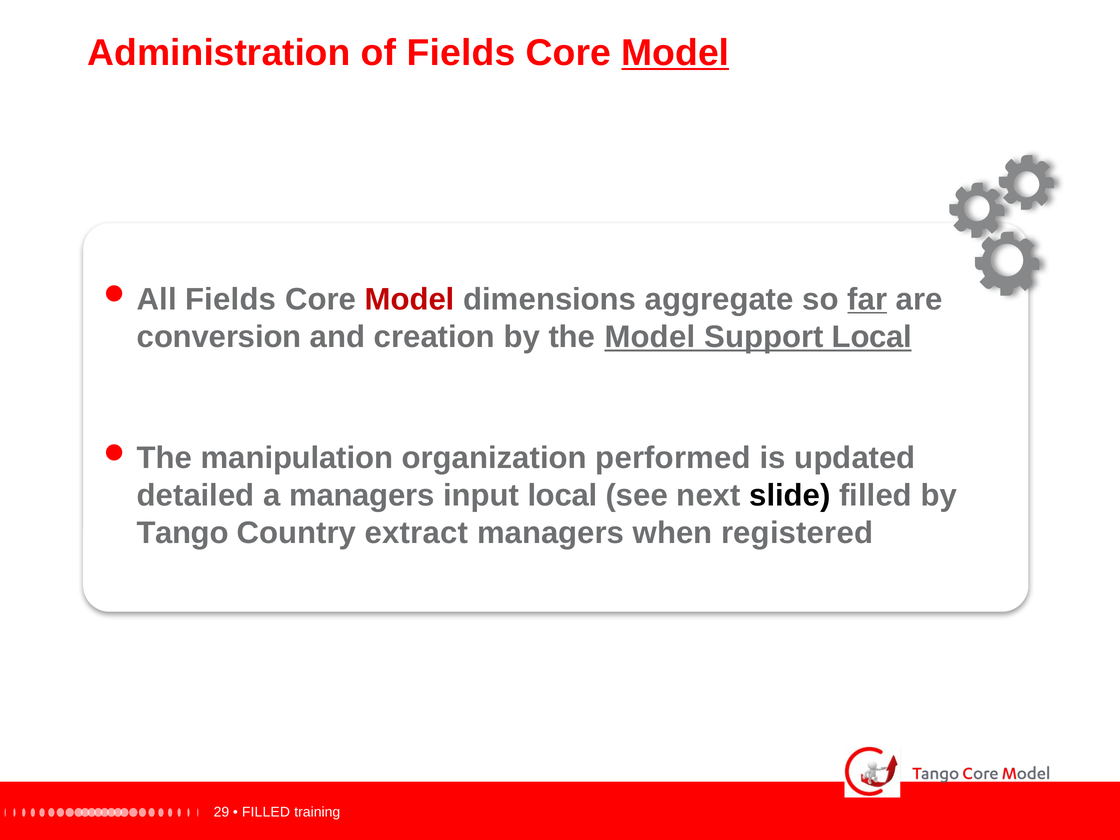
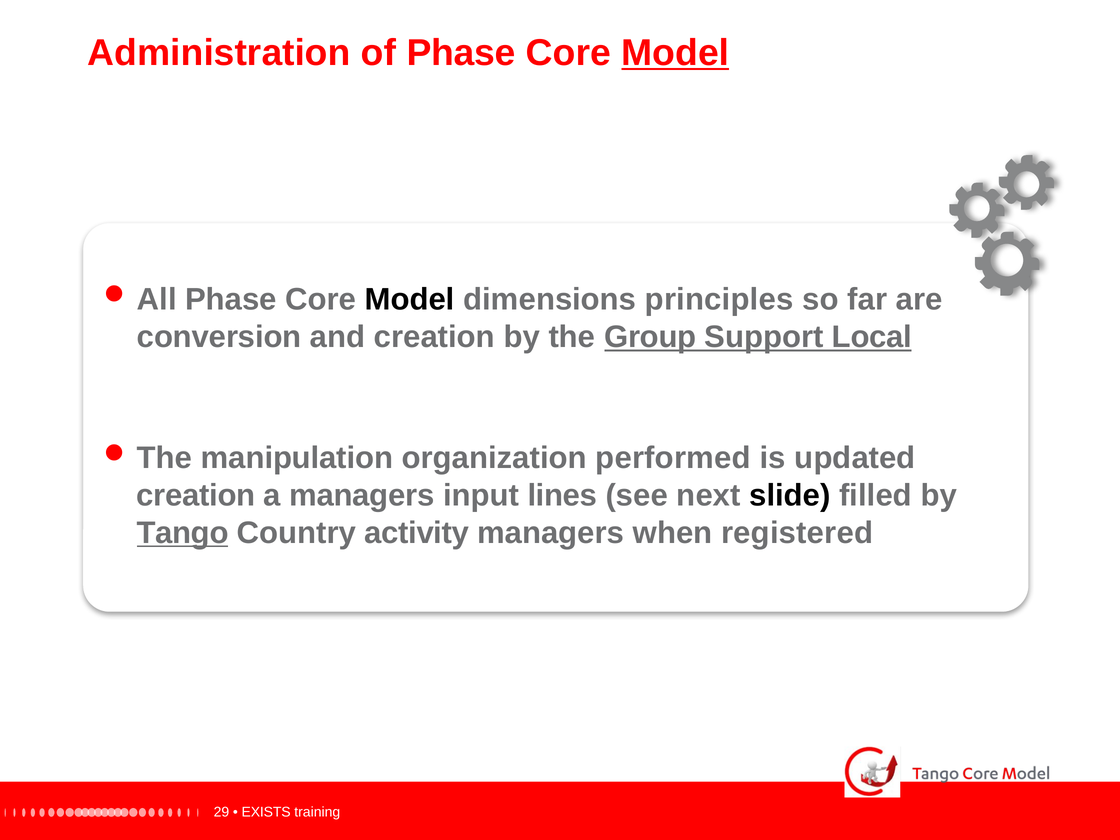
of Fields: Fields -> Phase
Fields at (231, 299): Fields -> Phase
Model at (410, 299) colour: red -> black
aggregate: aggregate -> principles
far underline: present -> none
the Model: Model -> Group
detailed at (196, 496): detailed -> creation
input local: local -> lines
Tango underline: none -> present
extract: extract -> activity
FILLED at (266, 812): FILLED -> EXISTS
